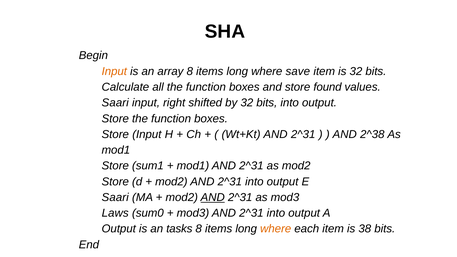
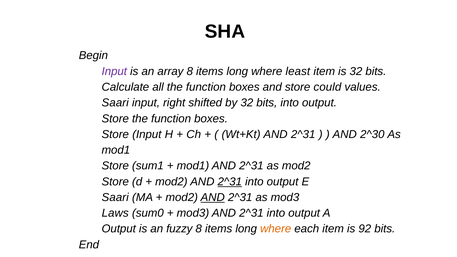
Input at (114, 71) colour: orange -> purple
save: save -> least
found: found -> could
2^38: 2^38 -> 2^30
2^31 at (230, 182) underline: none -> present
tasks: tasks -> fuzzy
38: 38 -> 92
